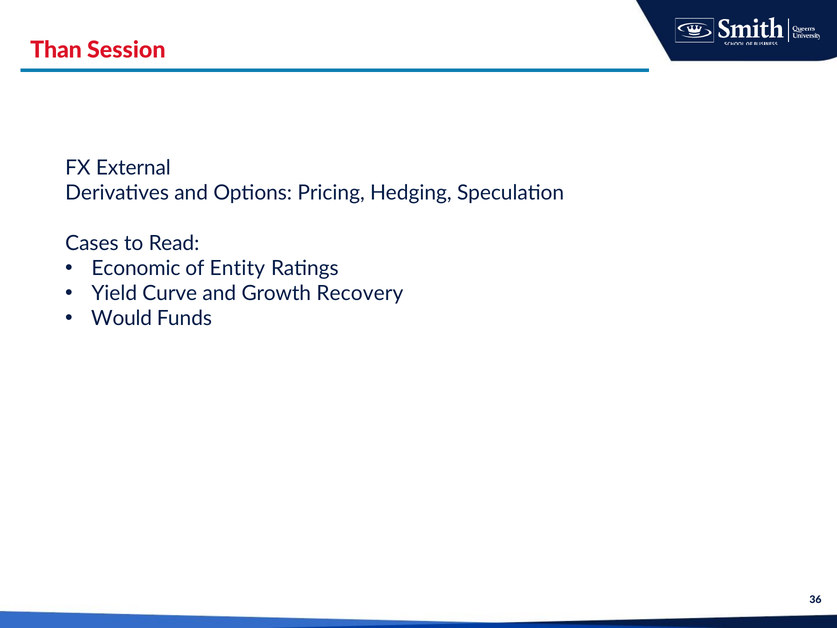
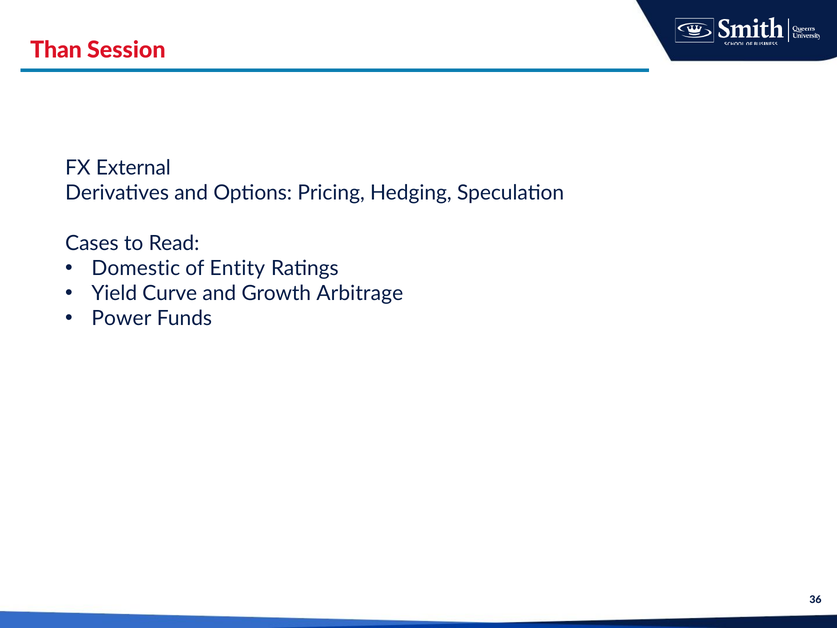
Economic: Economic -> Domestic
Recovery: Recovery -> Arbitrage
Would: Would -> Power
